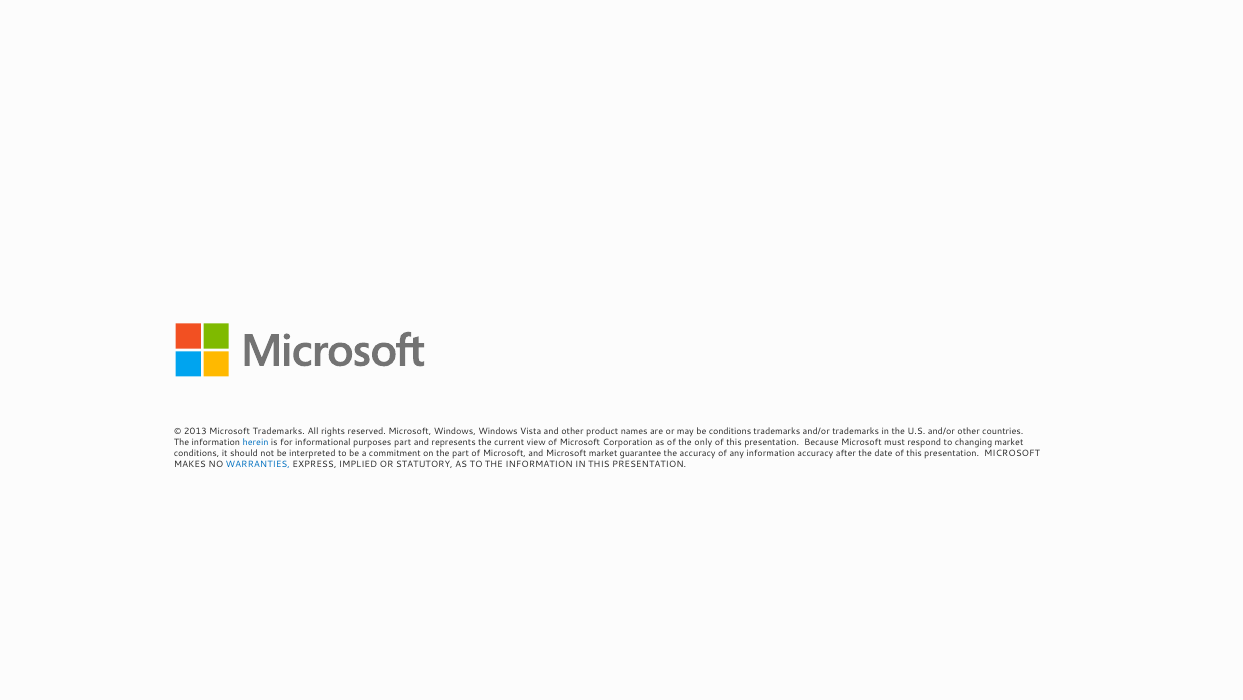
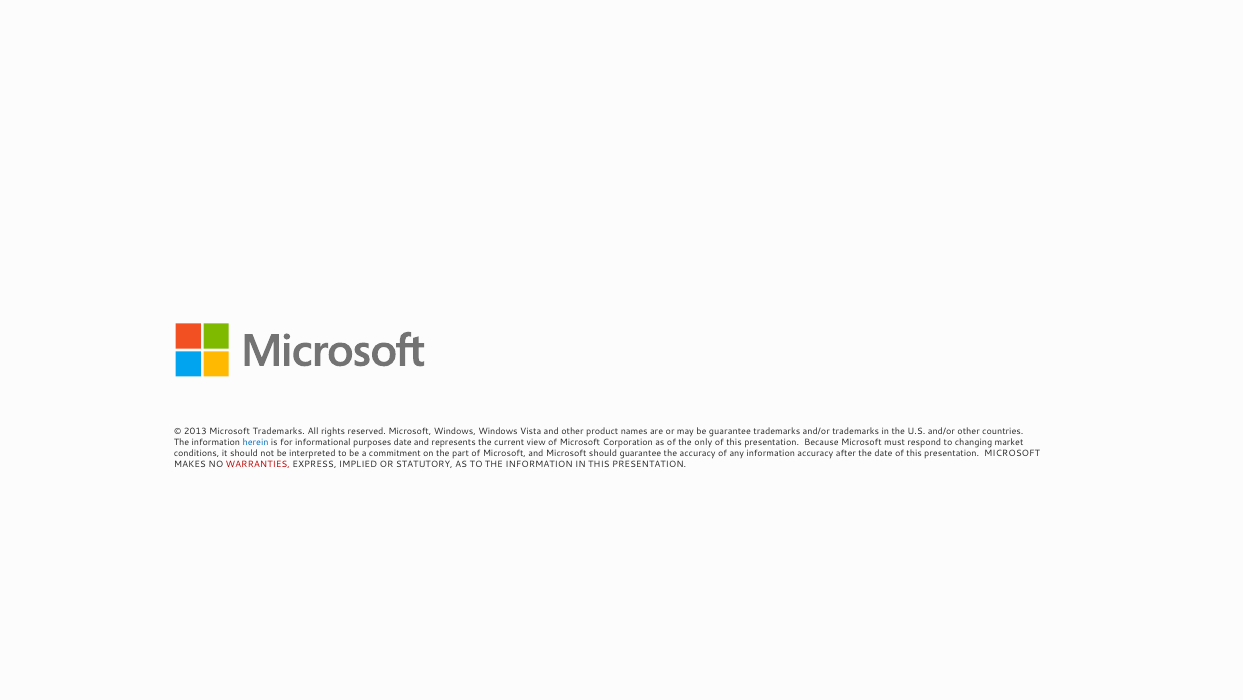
be conditions: conditions -> guarantee
purposes part: part -> date
Microsoft market: market -> should
WARRANTIES colour: blue -> red
